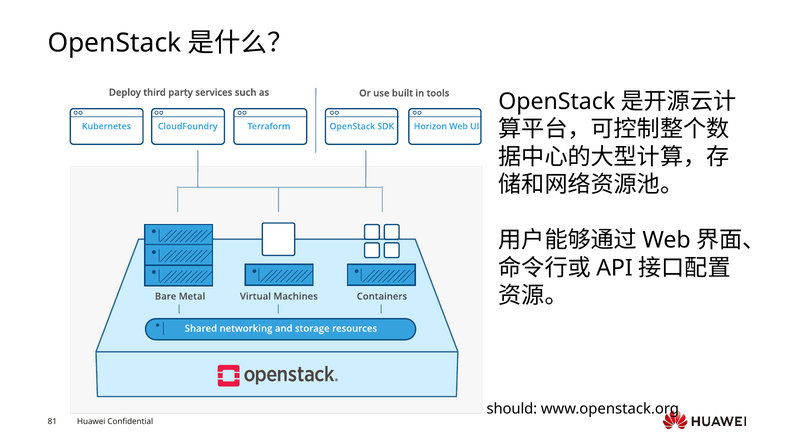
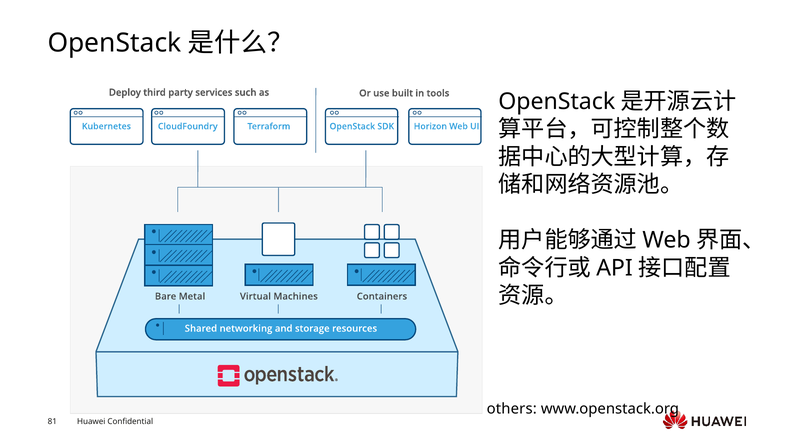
should: should -> others
